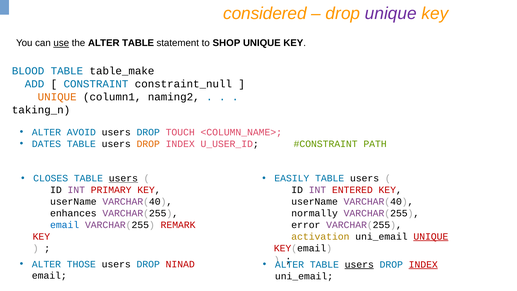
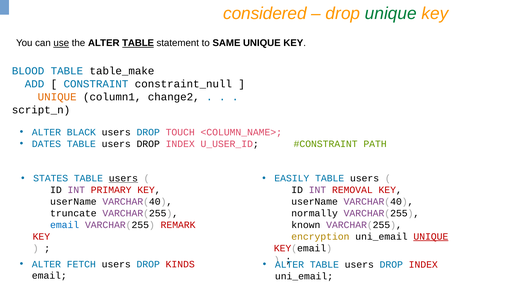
unique at (391, 13) colour: purple -> green
TABLE at (138, 43) underline: none -> present
SHOP: SHOP -> SAME
naming2: naming2 -> change2
taking_n: taking_n -> script_n
AVOID: AVOID -> BLACK
DROP at (148, 144) colour: orange -> black
CLOSES: CLOSES -> STATES
ENTERED: ENTERED -> REMOVAL
enhances: enhances -> truncate
error: error -> known
activation: activation -> encryption
THOSE: THOSE -> FETCH
NINAD: NINAD -> KINDS
users at (359, 264) underline: present -> none
INDEX at (423, 264) underline: present -> none
